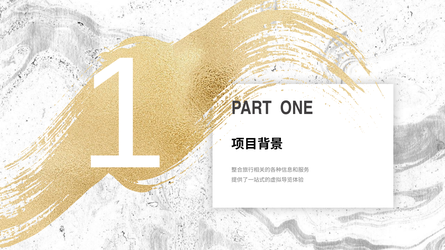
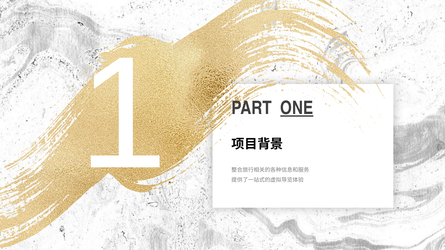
ONE underline: none -> present
